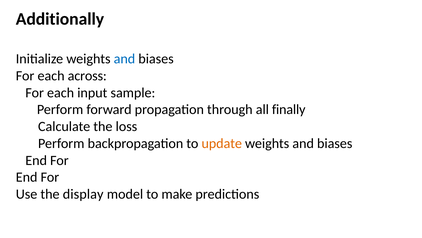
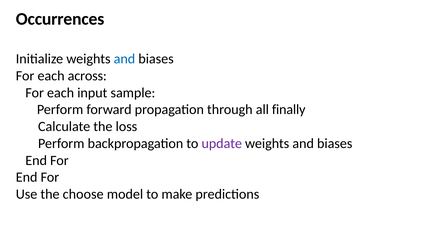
Additionally: Additionally -> Occurrences
update colour: orange -> purple
display: display -> choose
